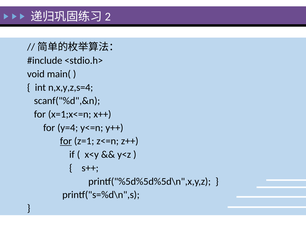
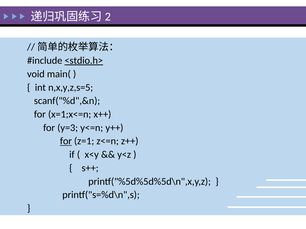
<stdio.h> underline: none -> present
n,x,y,z,s=4: n,x,y,z,s=4 -> n,x,y,z,s=5
y=4: y=4 -> y=3
